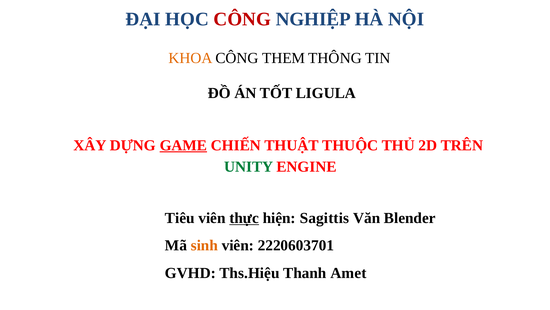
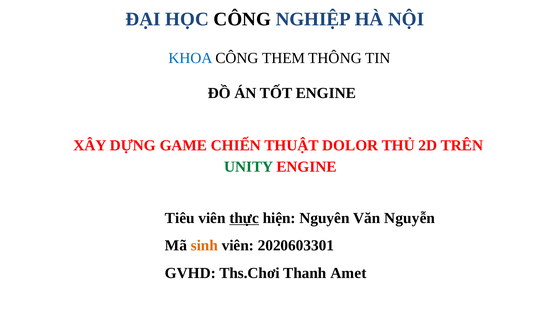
CÔNG at (242, 19) colour: red -> black
KHOA colour: orange -> blue
TỐT LIGULA: LIGULA -> ENGINE
GAME underline: present -> none
THUỘC: THUỘC -> DOLOR
Sagittis: Sagittis -> Nguyên
Blender: Blender -> Nguyễn
2220603701: 2220603701 -> 2020603301
Ths.Hiệu: Ths.Hiệu -> Ths.Chơi
